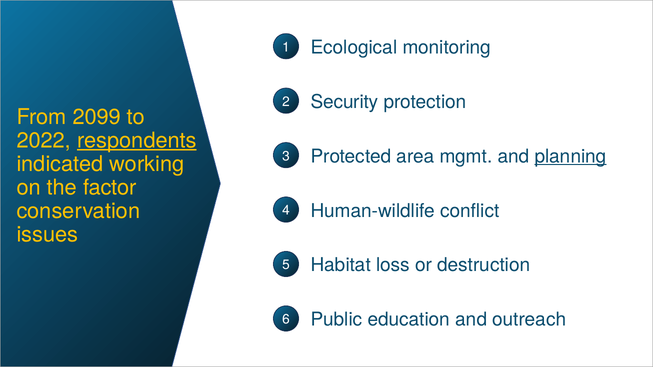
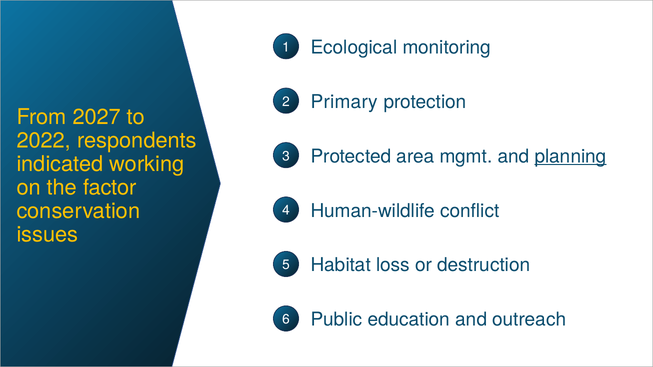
Security: Security -> Primary
2099: 2099 -> 2027
respondents underline: present -> none
